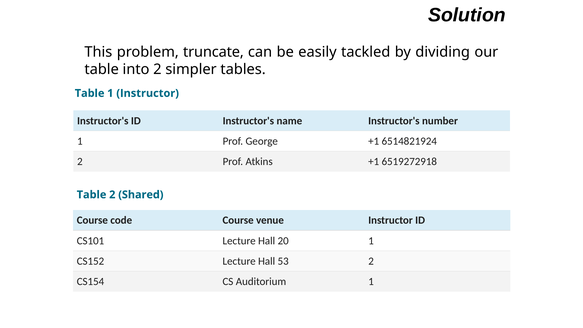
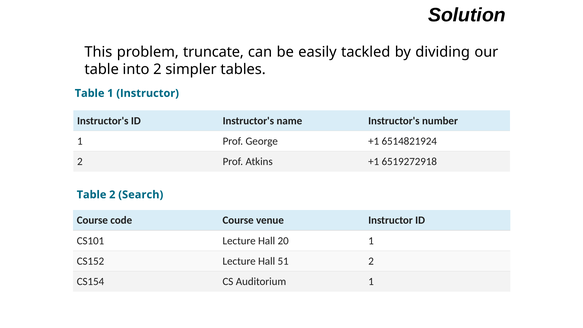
Shared: Shared -> Search
53: 53 -> 51
